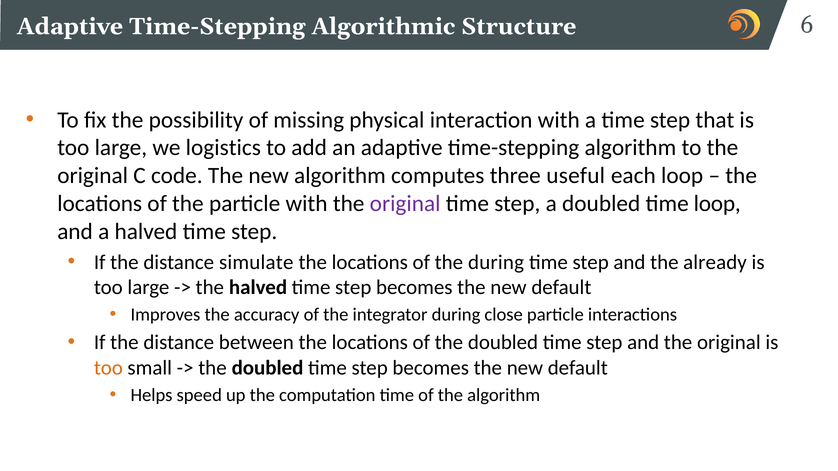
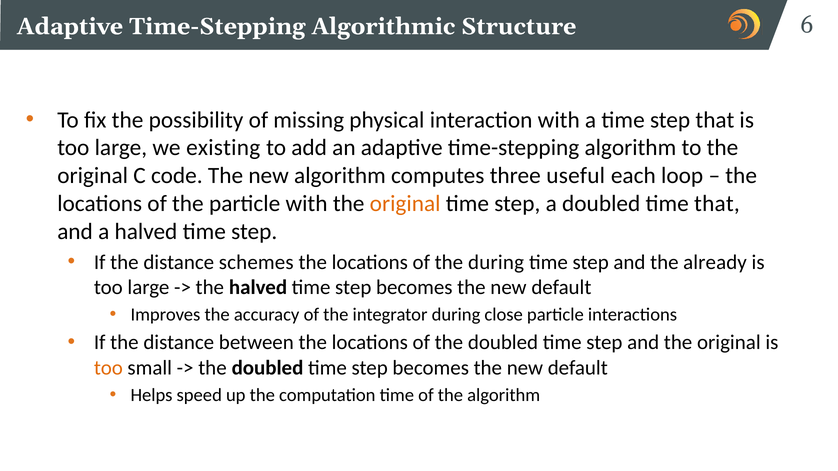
logistics: logistics -> existing
original at (405, 204) colour: purple -> orange
time loop: loop -> that
simulate: simulate -> schemes
